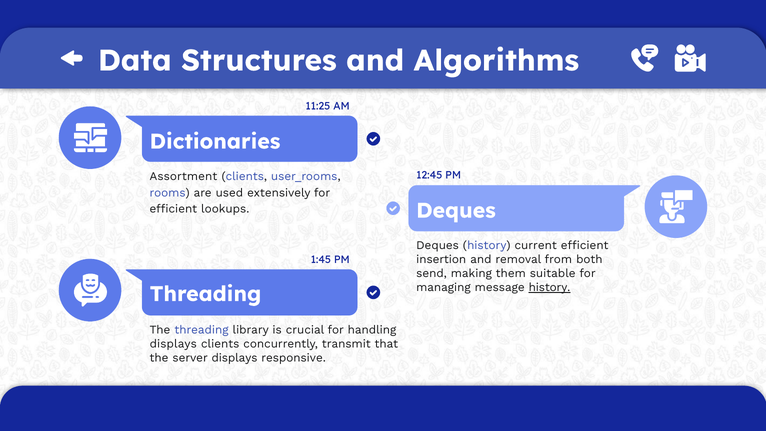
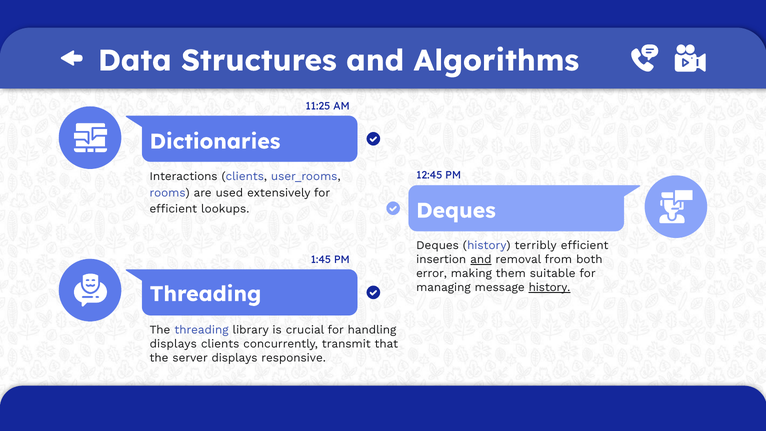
Assortment: Assortment -> Interactions
current: current -> terribly
and at (481, 259) underline: none -> present
send: send -> error
